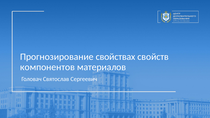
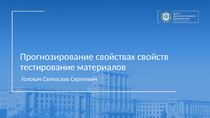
компонентов: компонентов -> тестирование
